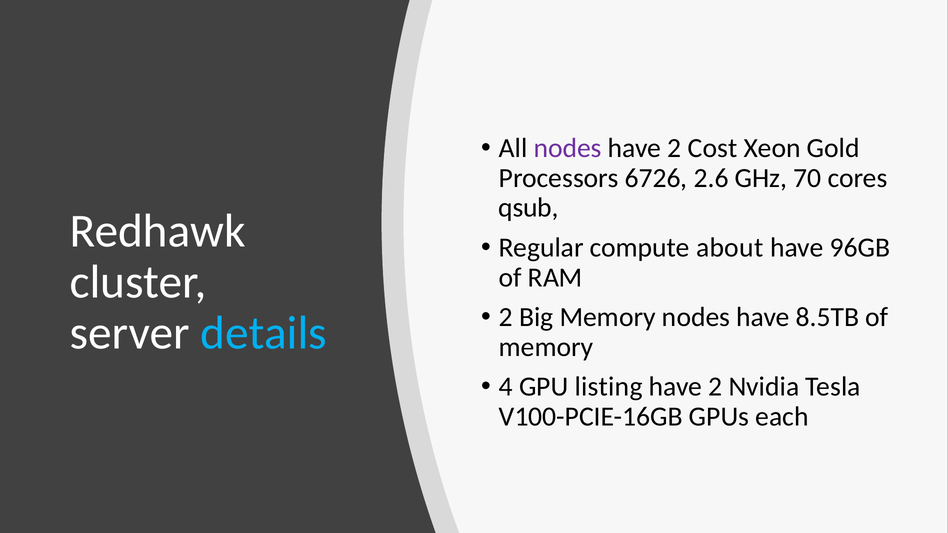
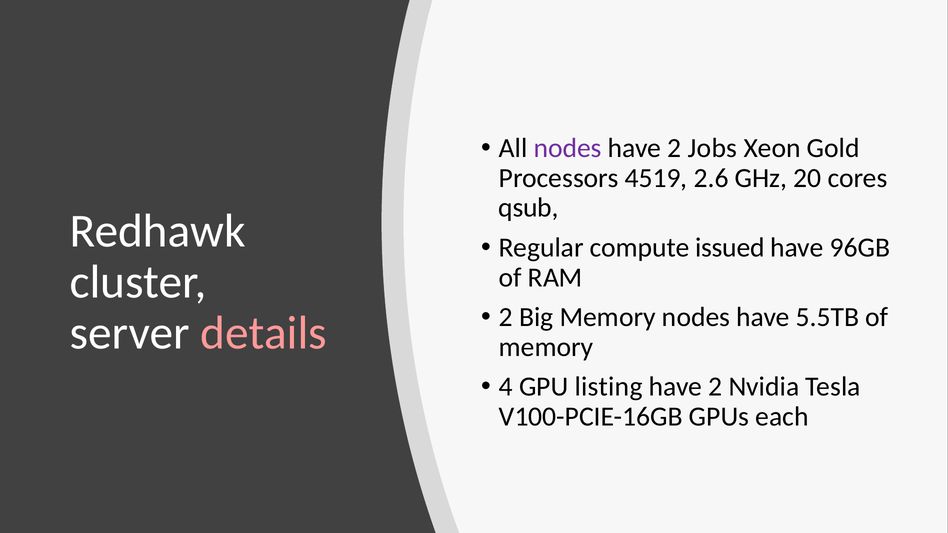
Cost: Cost -> Jobs
6726: 6726 -> 4519
70: 70 -> 20
about: about -> issued
8.5TB: 8.5TB -> 5.5TB
details colour: light blue -> pink
